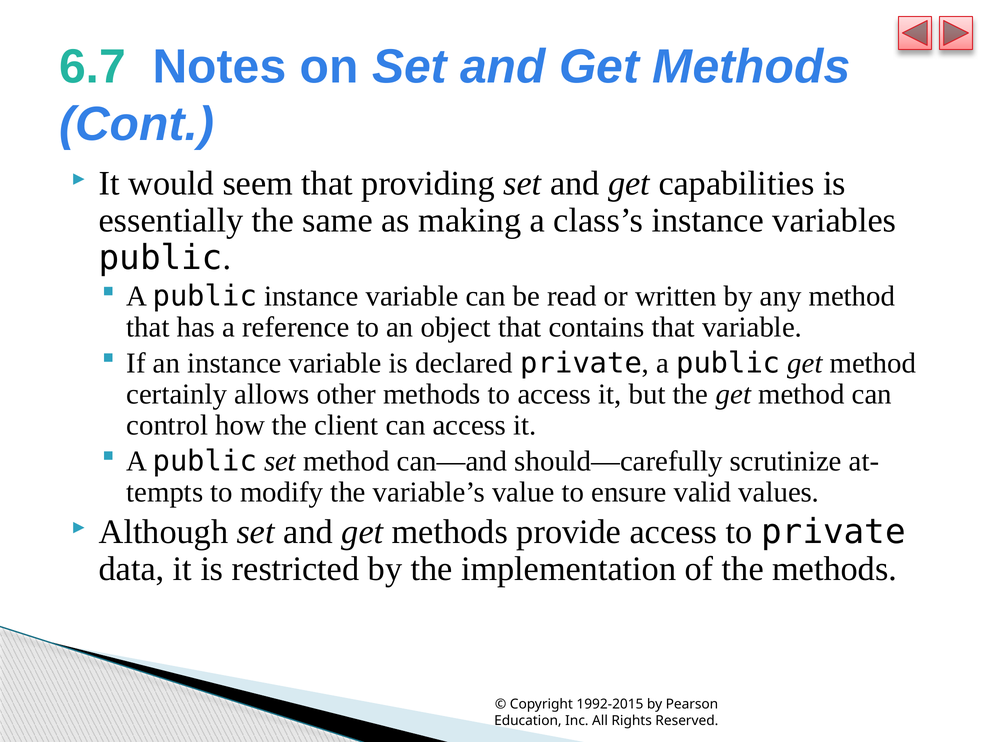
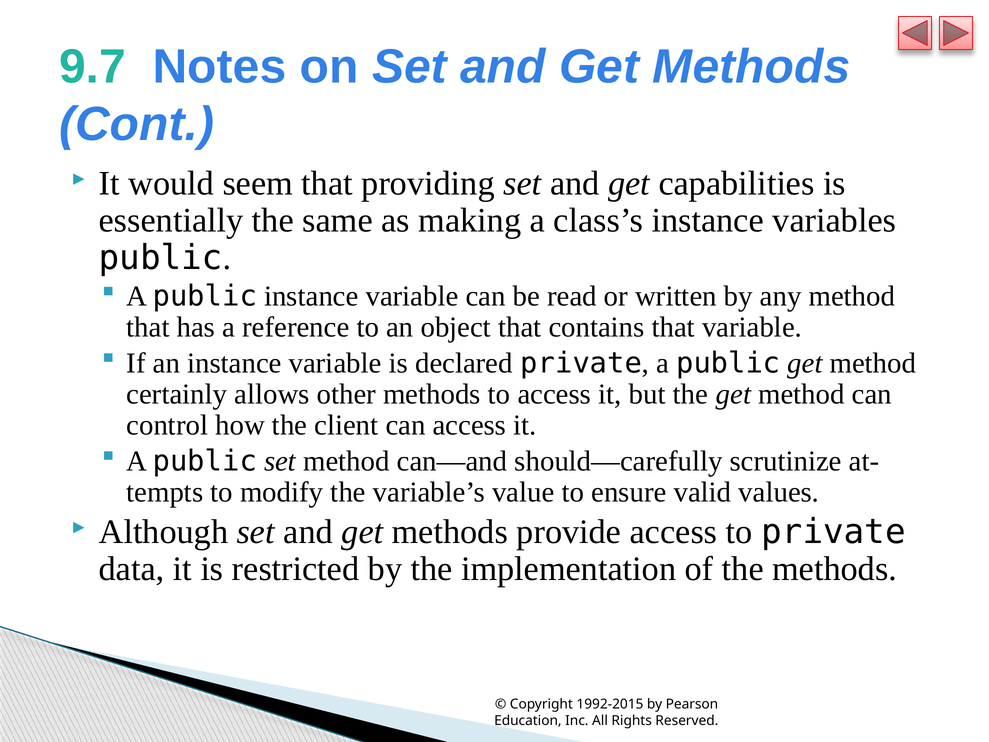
6.7: 6.7 -> 9.7
